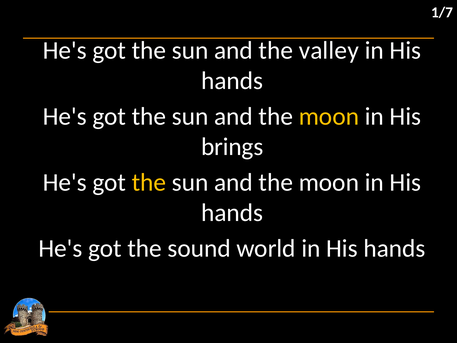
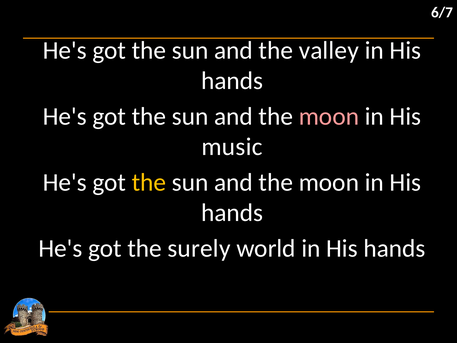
1/7: 1/7 -> 6/7
moon at (329, 116) colour: yellow -> pink
brings: brings -> music
sound: sound -> surely
